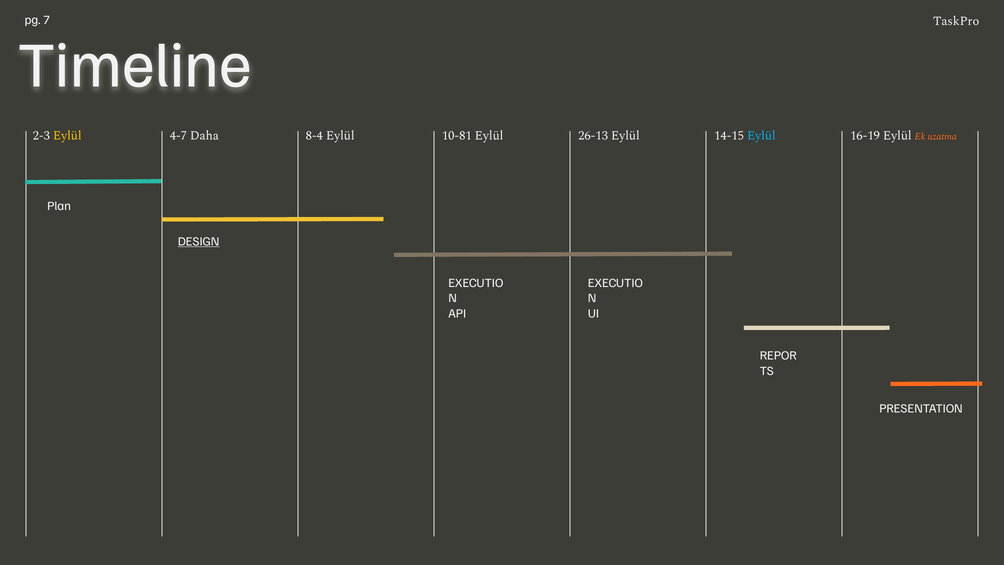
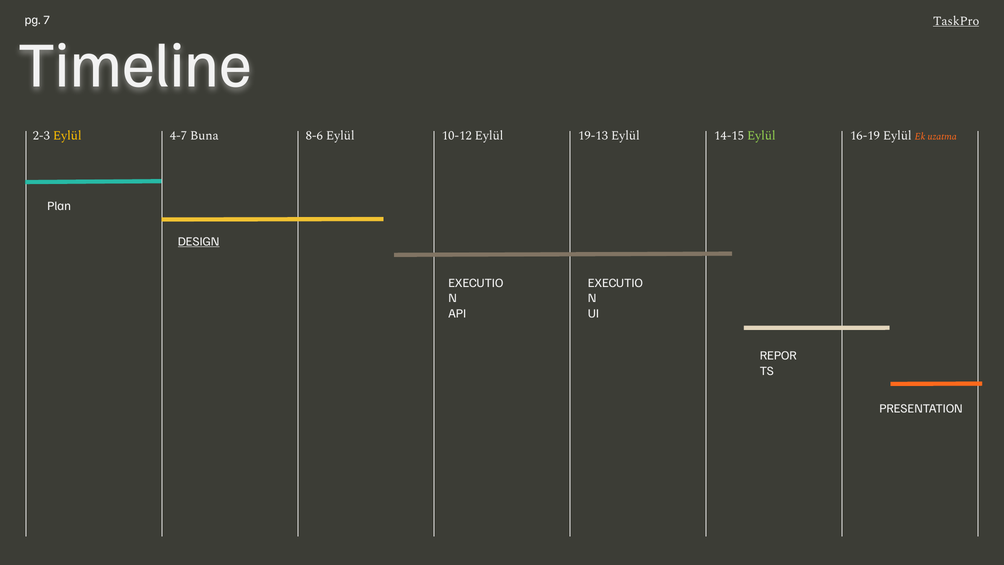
TaskPro underline: none -> present
Daha: Daha -> Buna
8-4: 8-4 -> 8-6
10-81: 10-81 -> 10-12
26-13: 26-13 -> 19-13
Eylül at (761, 135) colour: light blue -> light green
